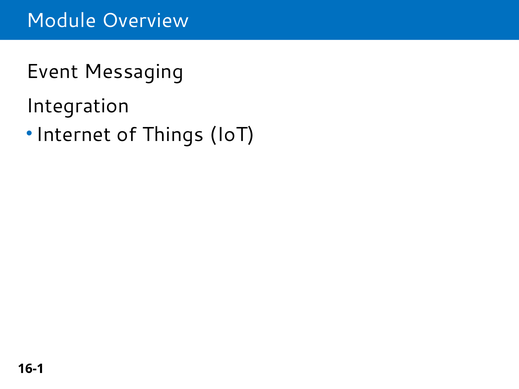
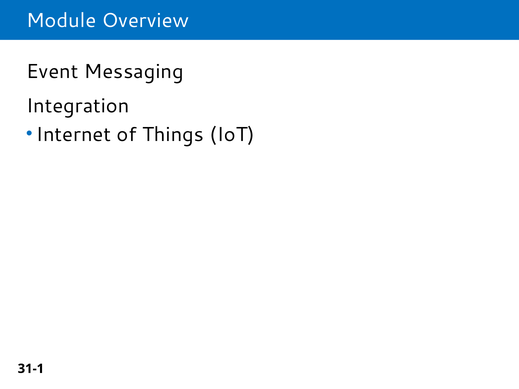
16-1: 16-1 -> 31-1
